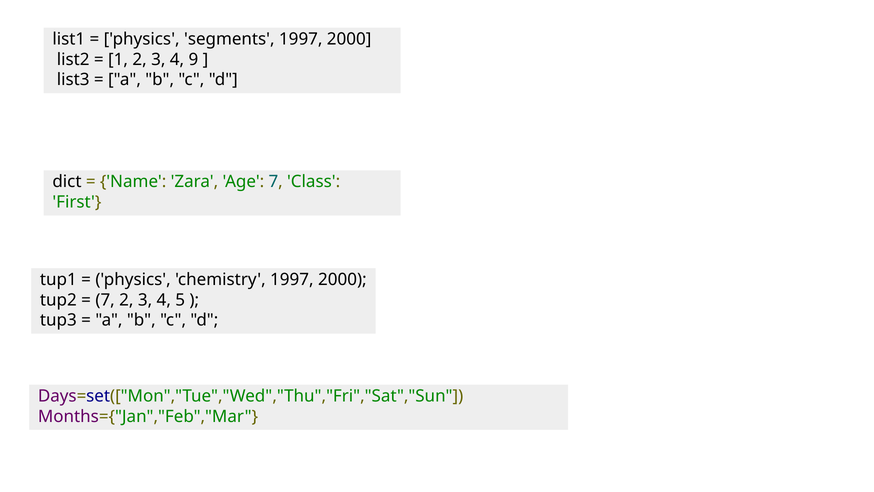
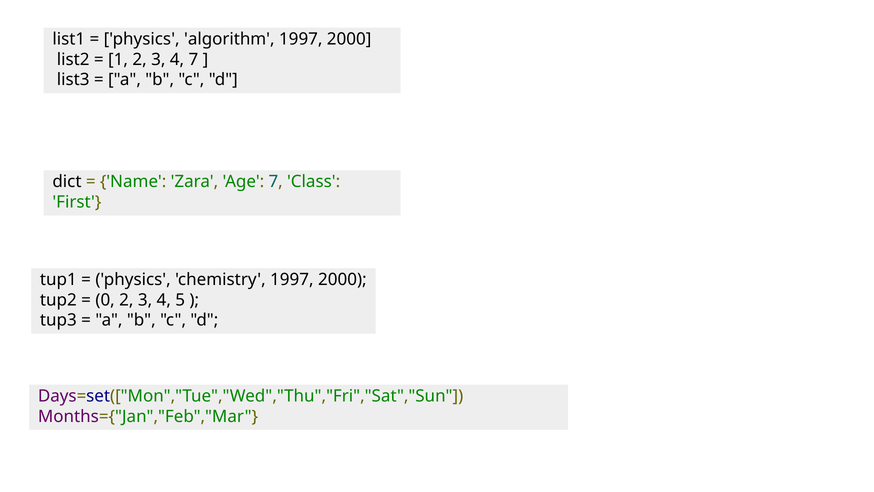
segments: segments -> algorithm
4 9: 9 -> 7
7 at (105, 300): 7 -> 0
